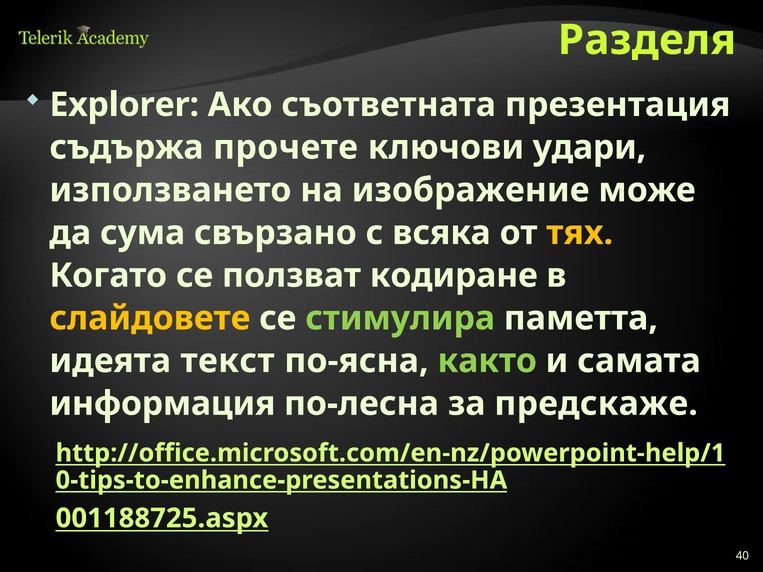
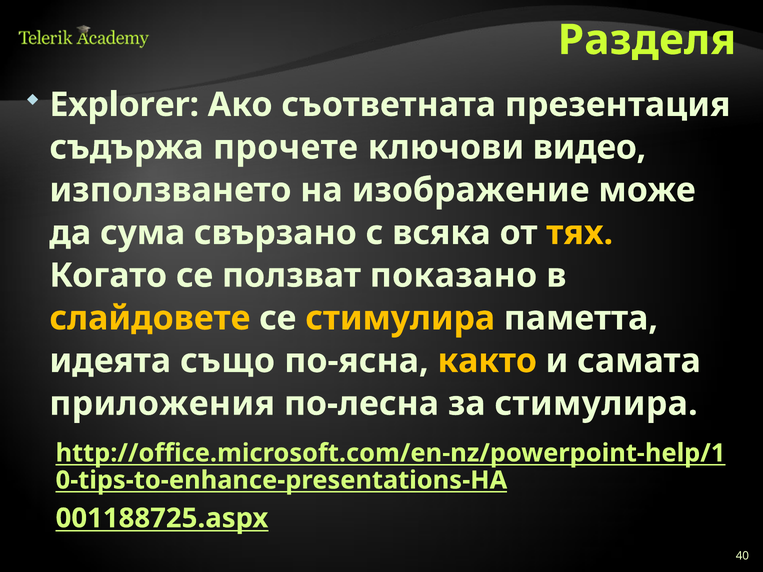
удари: удари -> видео
кодиране: кодиране -> показано
стимулира at (400, 318) colour: light green -> yellow
текст: текст -> също
както colour: light green -> yellow
информация: информация -> приложения
за предскаже: предскаже -> стимулира
